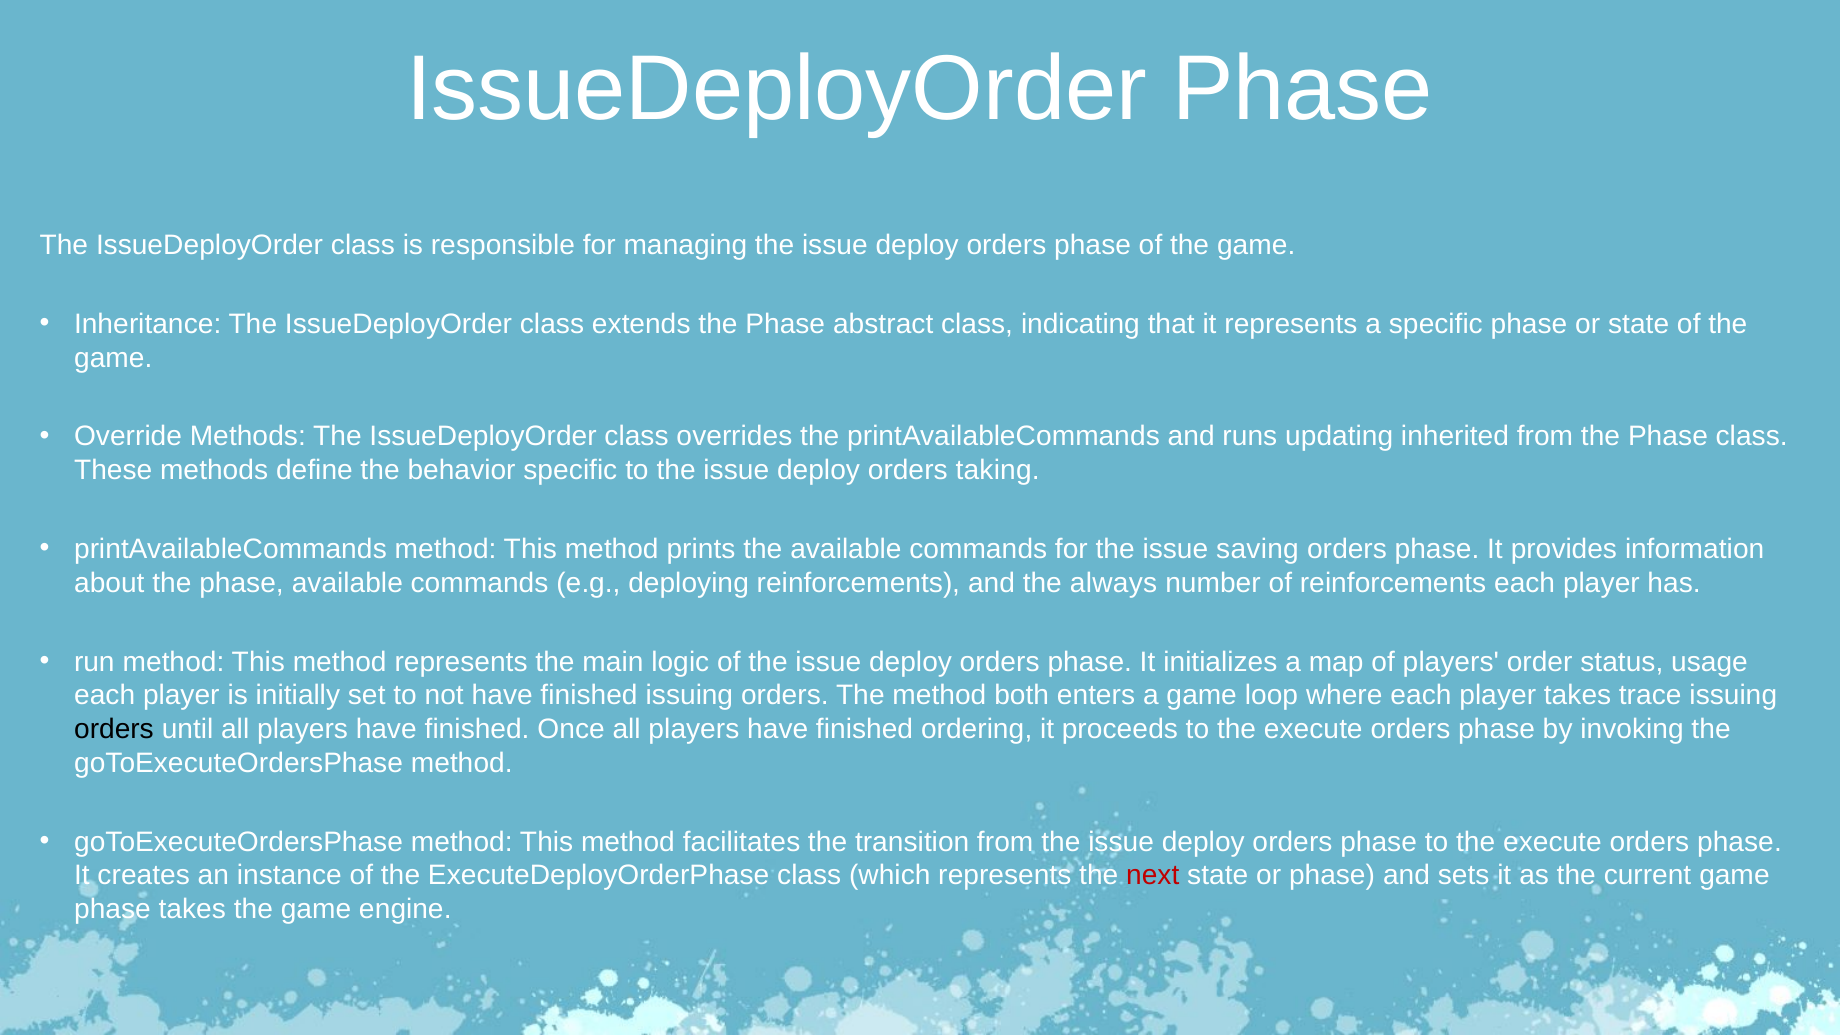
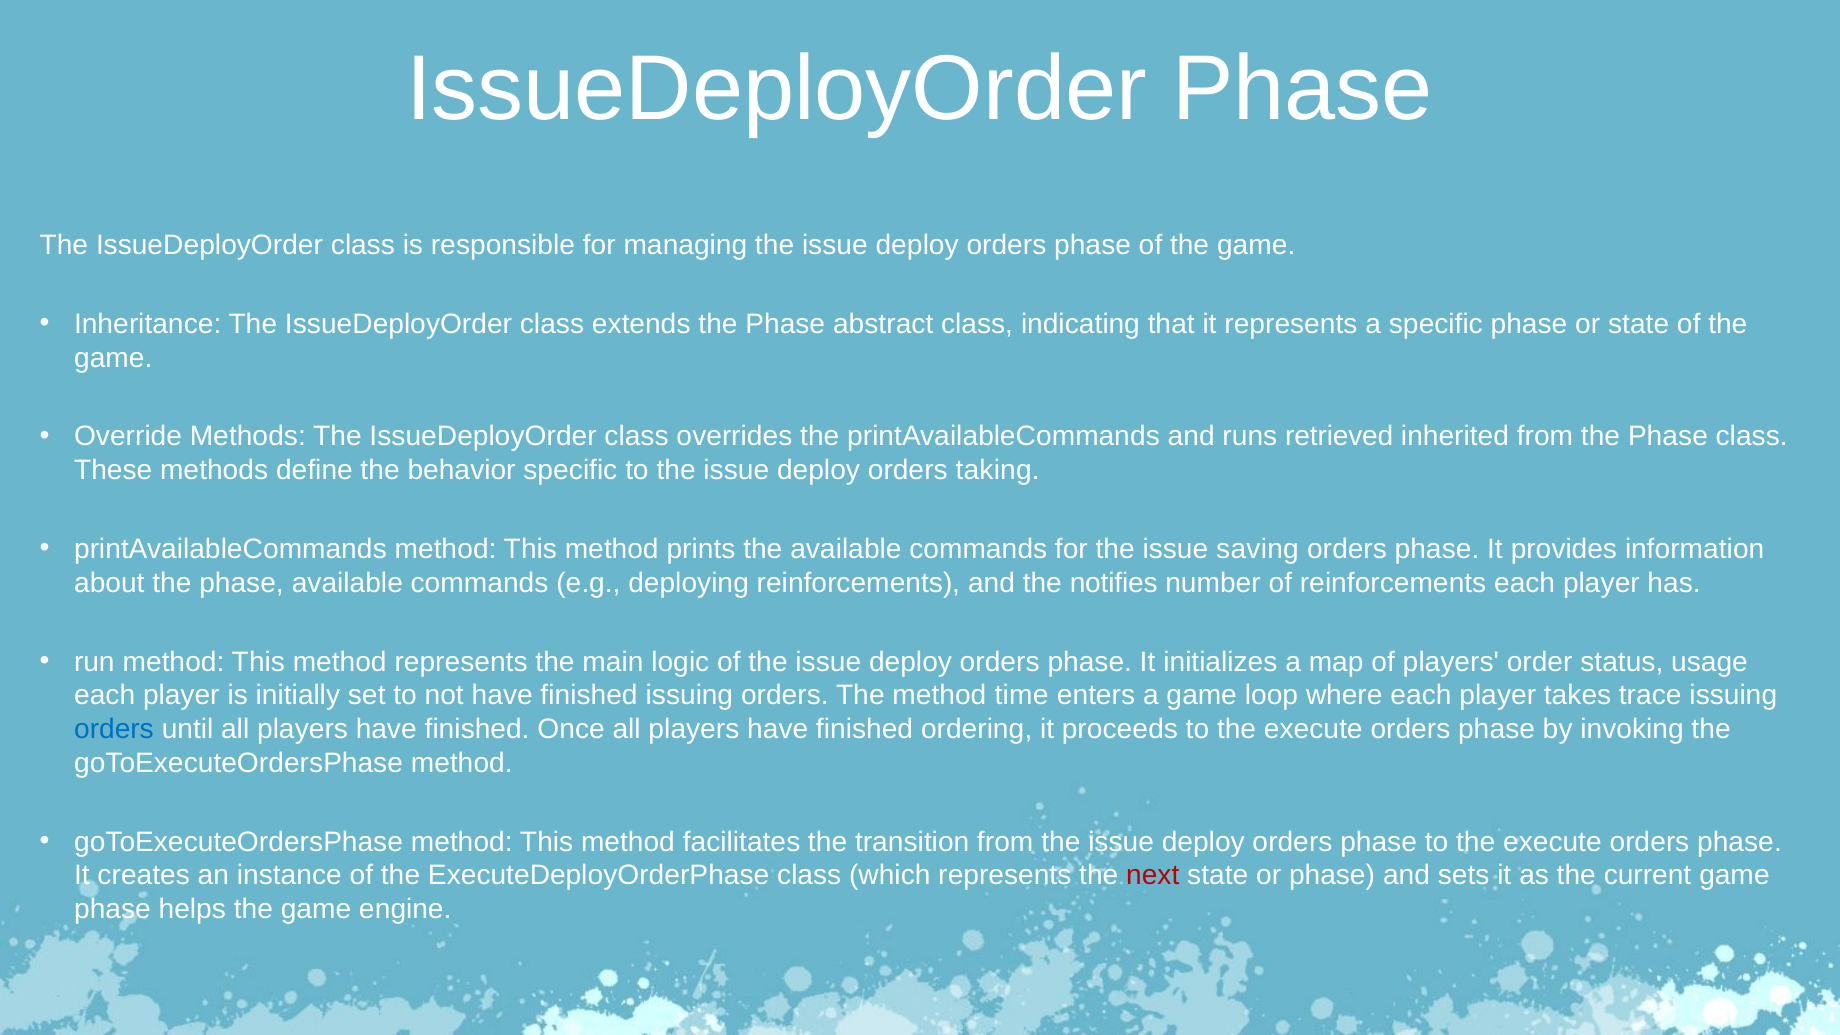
updating: updating -> retrieved
always: always -> notifies
both: both -> time
orders at (114, 729) colour: black -> blue
phase takes: takes -> helps
